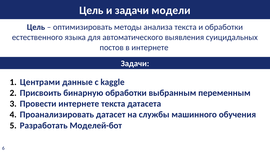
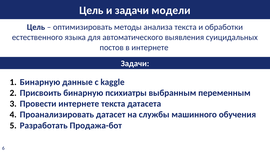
Центрами at (40, 82): Центрами -> Бинарную
бинарную обработки: обработки -> психиатры
Моделей-бот: Моделей-бот -> Продажа-бот
